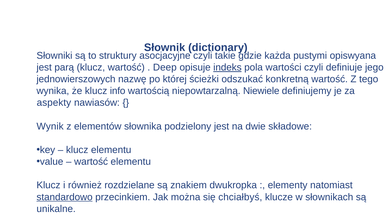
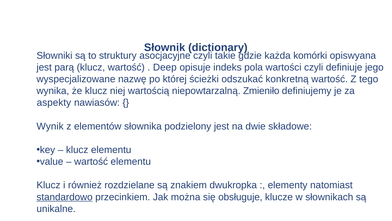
pustymi: pustymi -> komórki
indeks underline: present -> none
jednowierszowych: jednowierszowych -> wyspecjalizowane
info: info -> niej
Niewiele: Niewiele -> Zmieniło
chciałbyś: chciałbyś -> obsługuje
